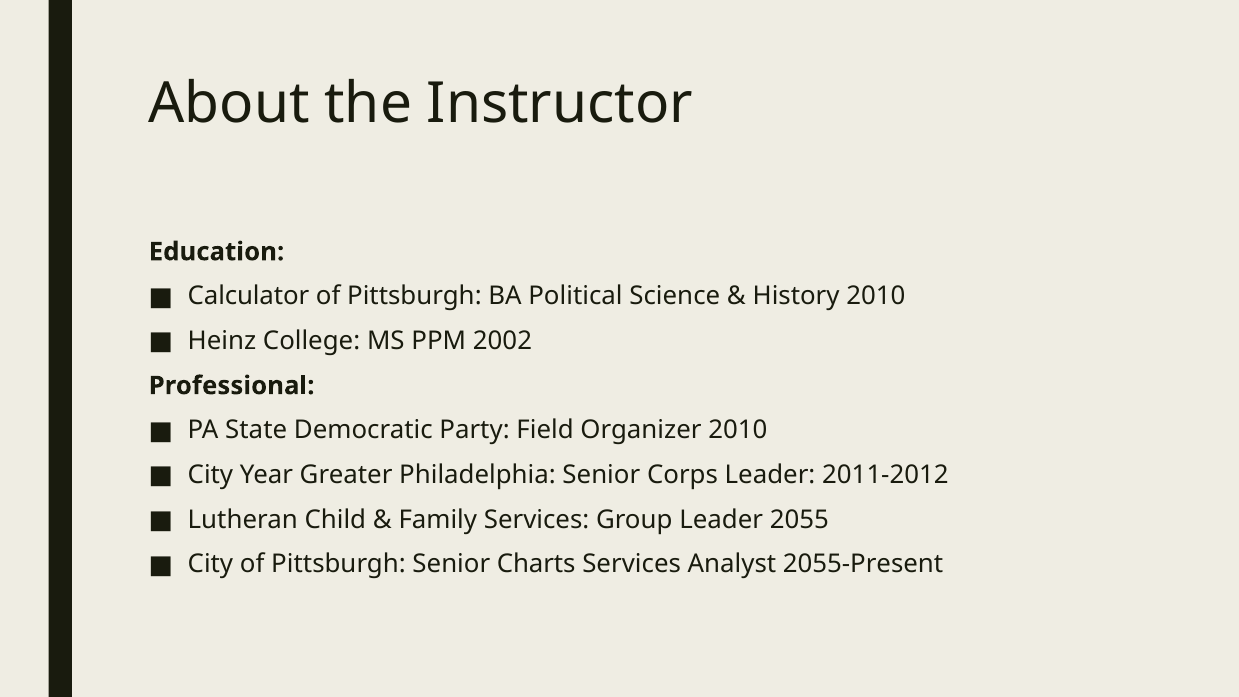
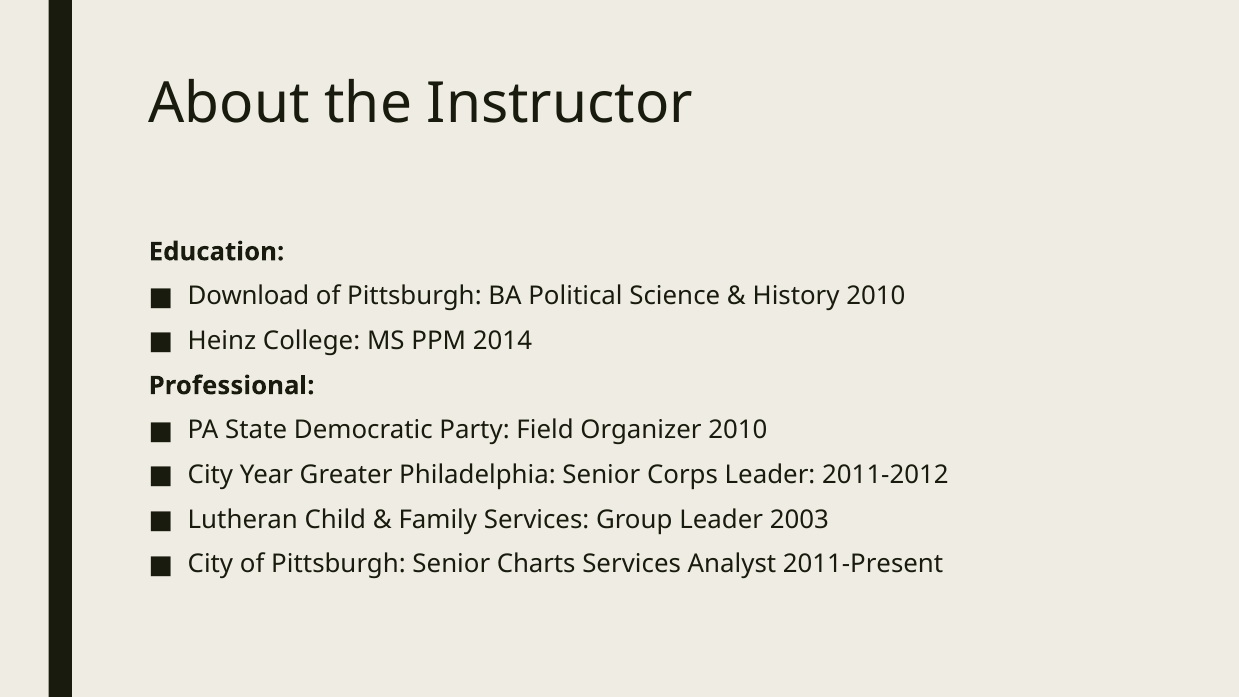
Calculator: Calculator -> Download
2002: 2002 -> 2014
2055: 2055 -> 2003
2055-Present: 2055-Present -> 2011-Present
